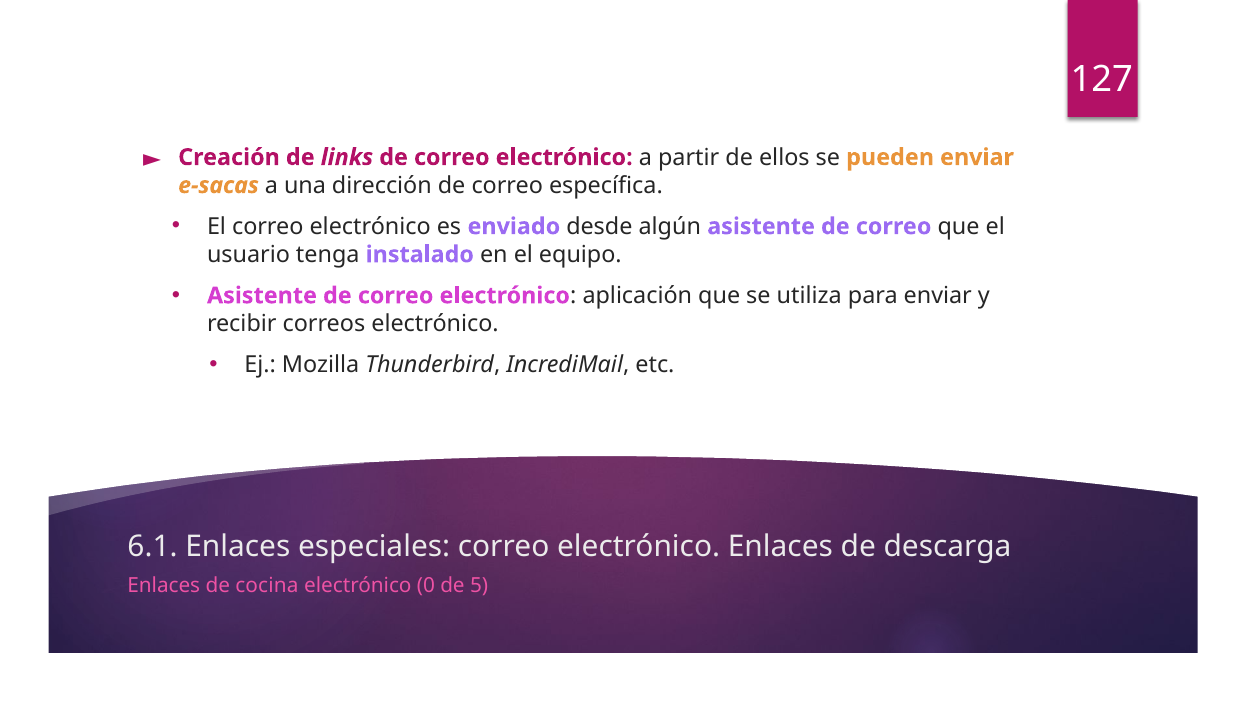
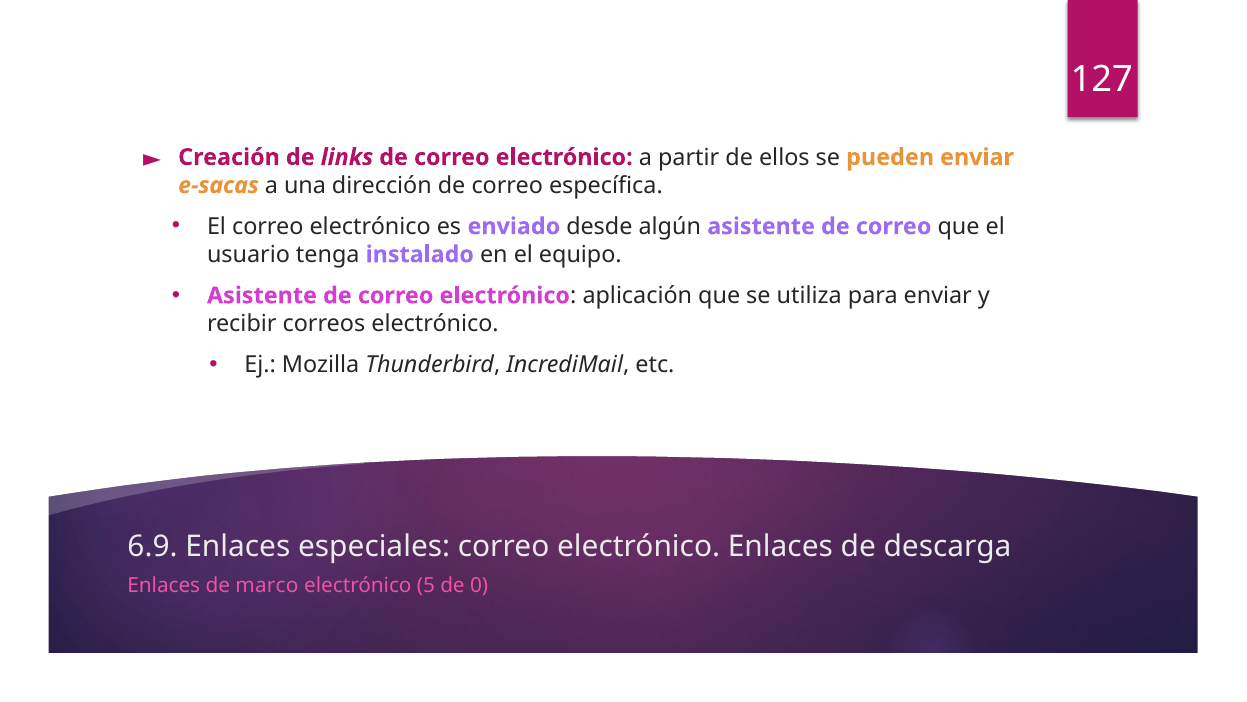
6.1: 6.1 -> 6.9
cocina: cocina -> marco
0: 0 -> 5
5: 5 -> 0
